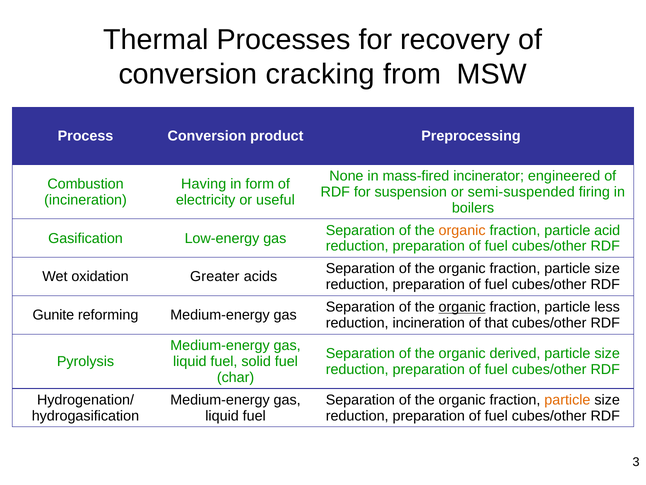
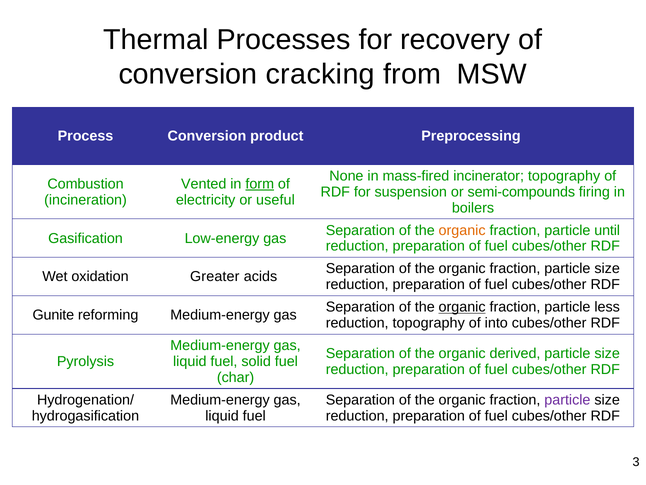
incinerator engineered: engineered -> topography
Having: Having -> Vented
form underline: none -> present
semi-suspended: semi-suspended -> semi-compounds
acid: acid -> until
reduction incineration: incineration -> topography
that: that -> into
particle at (567, 400) colour: orange -> purple
